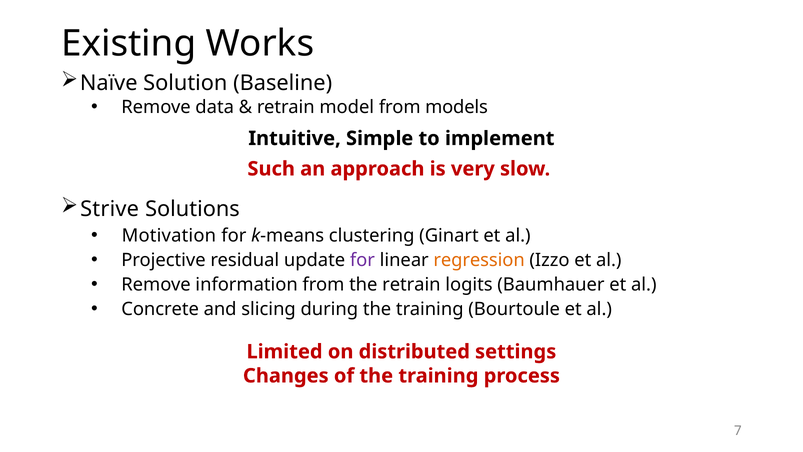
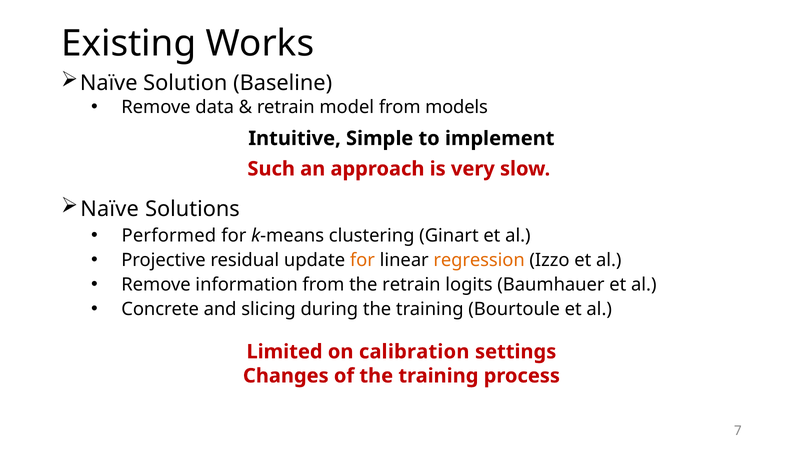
Strive at (110, 209): Strive -> Naïve
Motivation: Motivation -> Performed
for at (362, 260) colour: purple -> orange
distributed: distributed -> calibration
